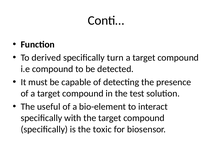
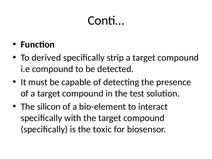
turn: turn -> strip
useful: useful -> silicon
